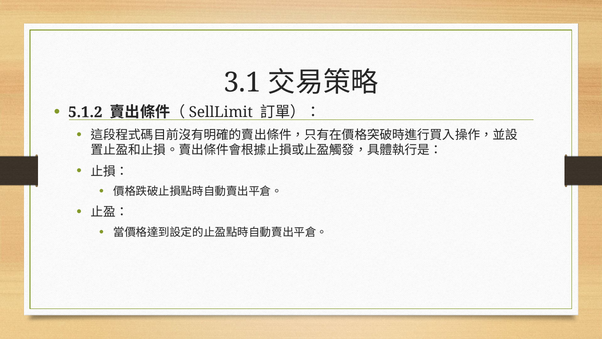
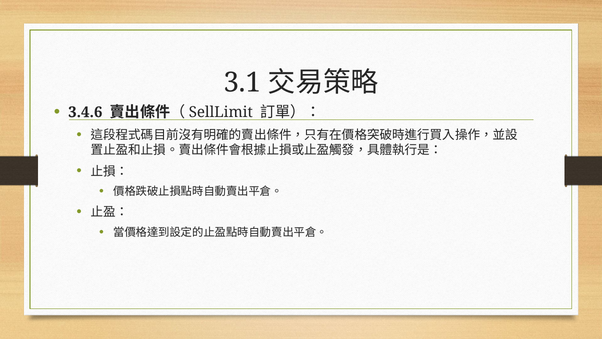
5.1.2: 5.1.2 -> 3.4.6
